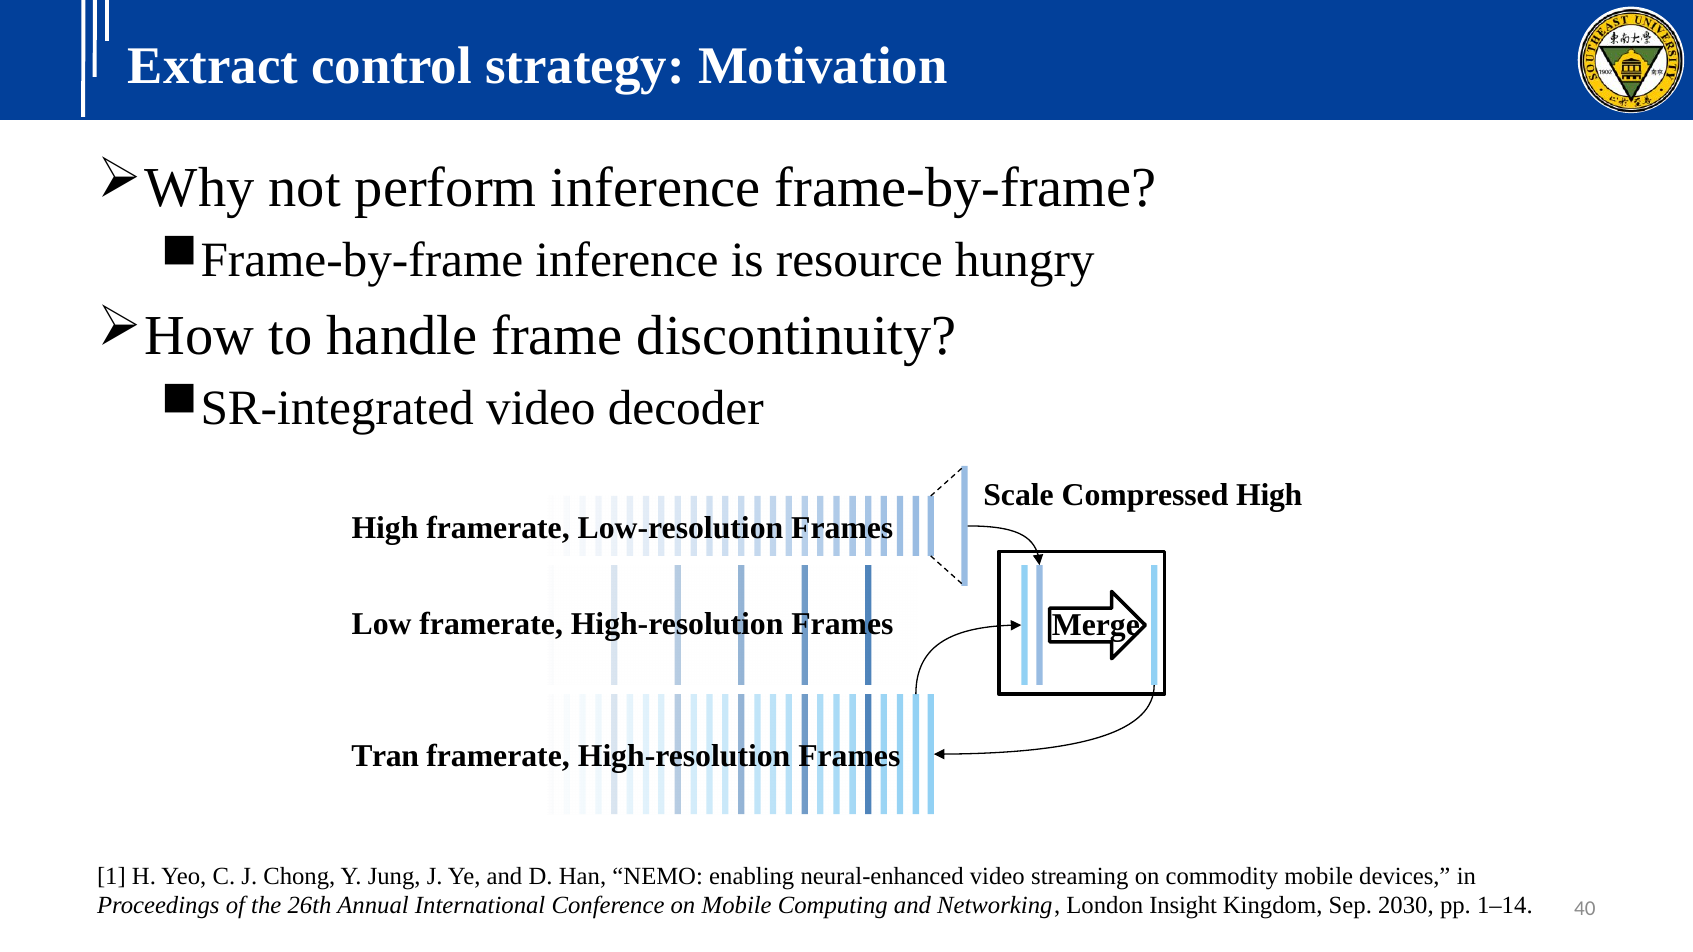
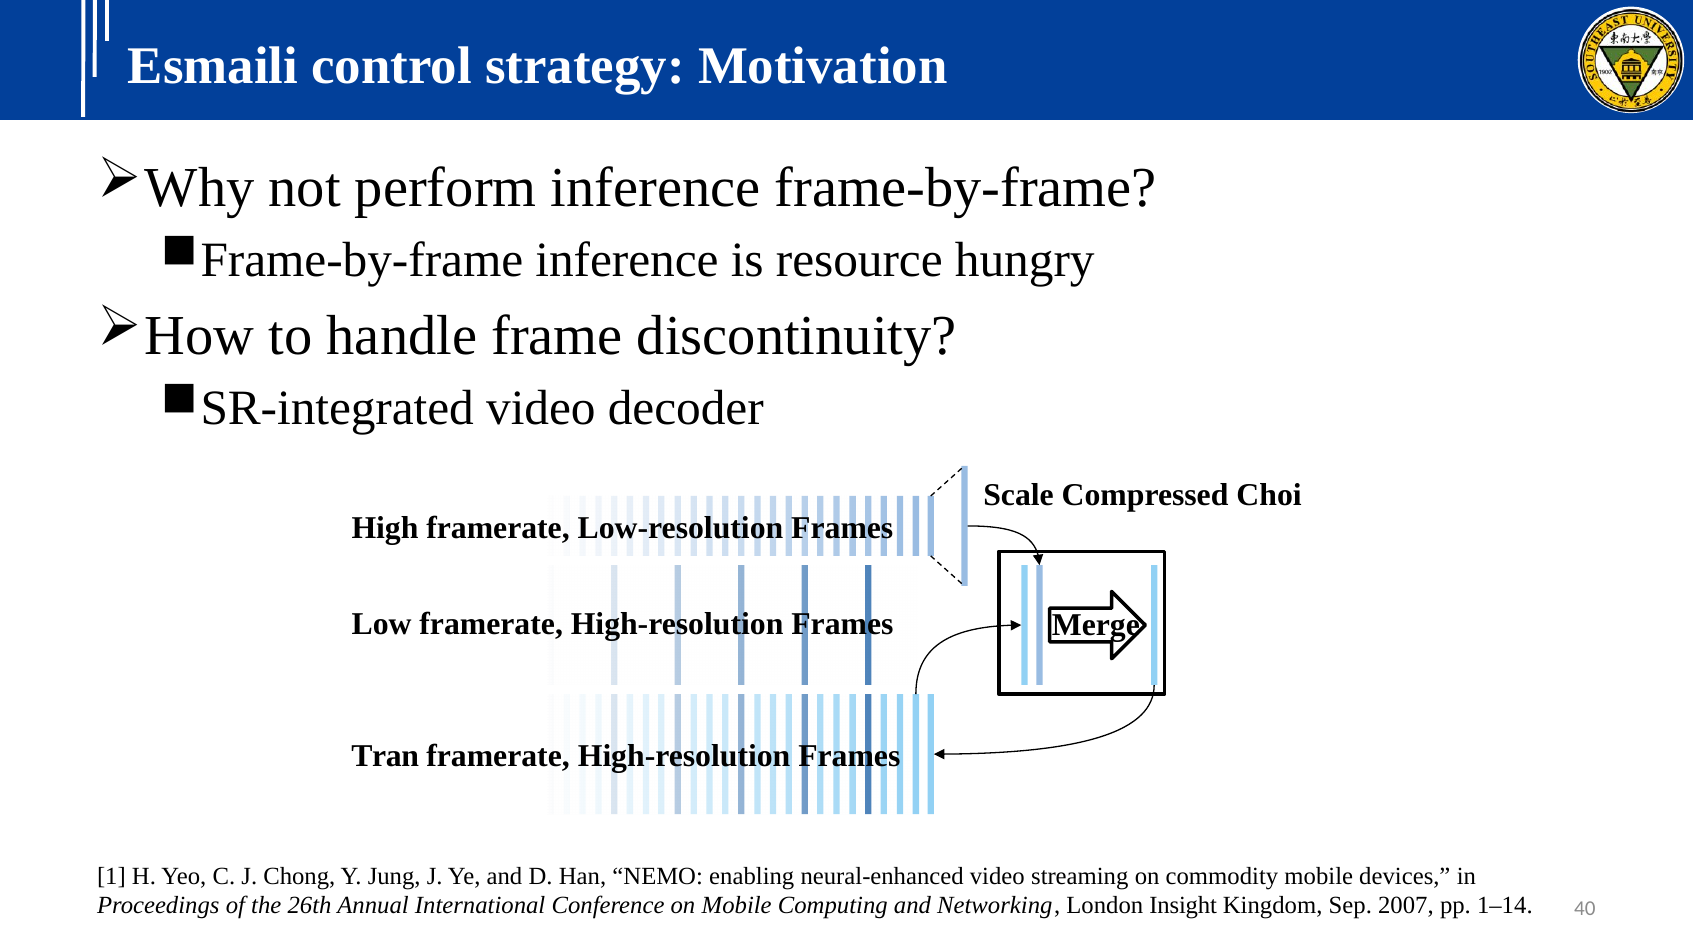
Extract: Extract -> Esmaili
Compressed High: High -> Choi
2030: 2030 -> 2007
